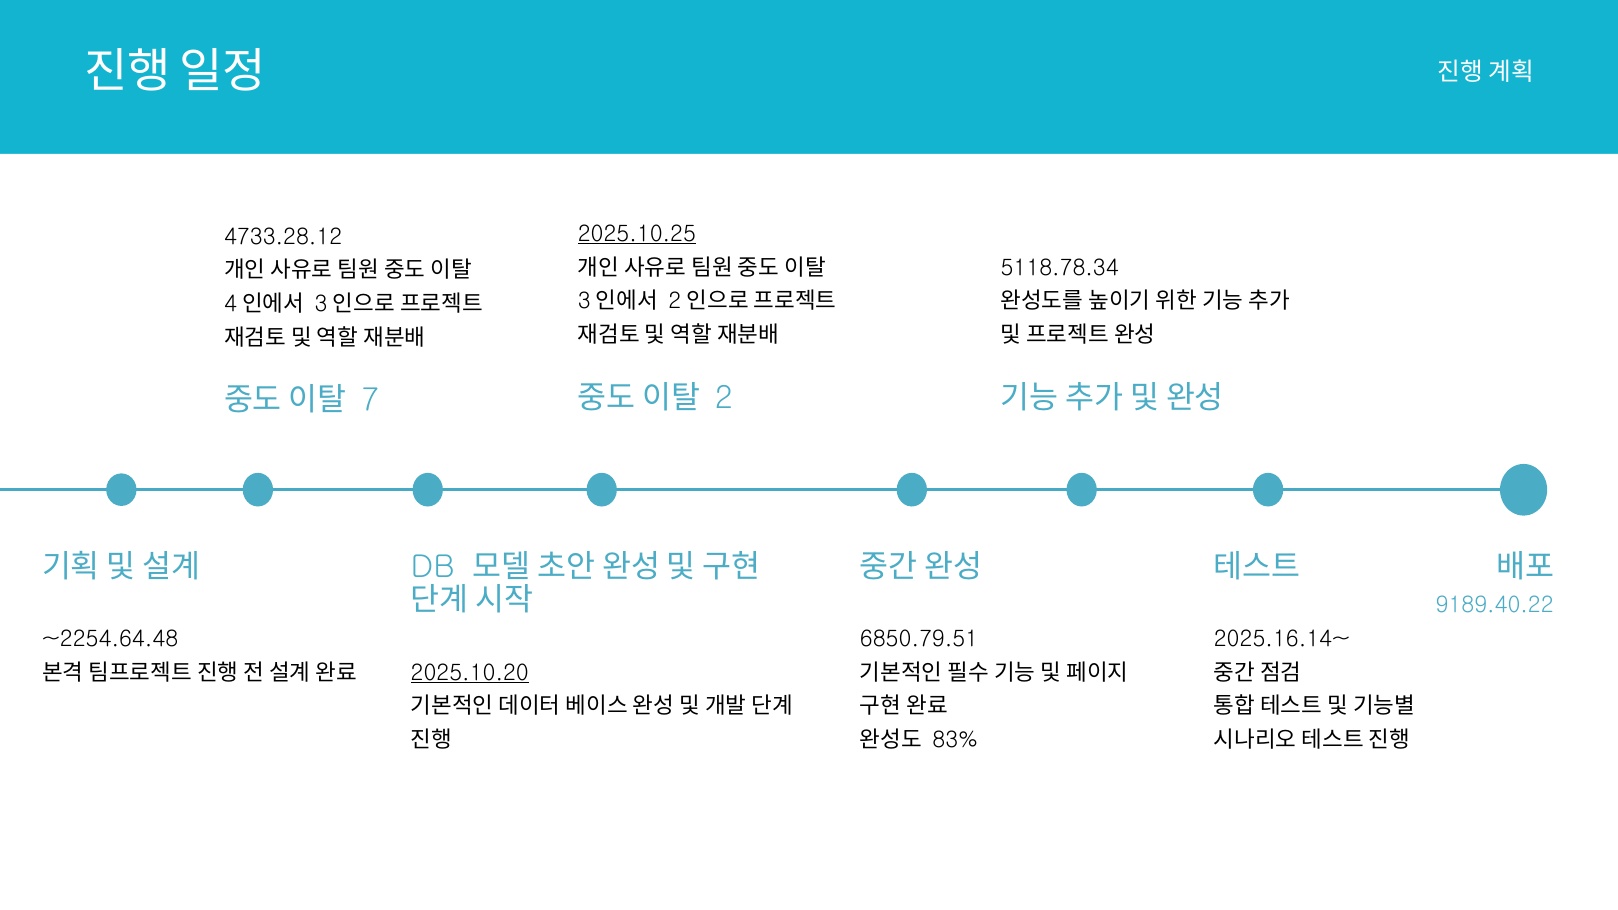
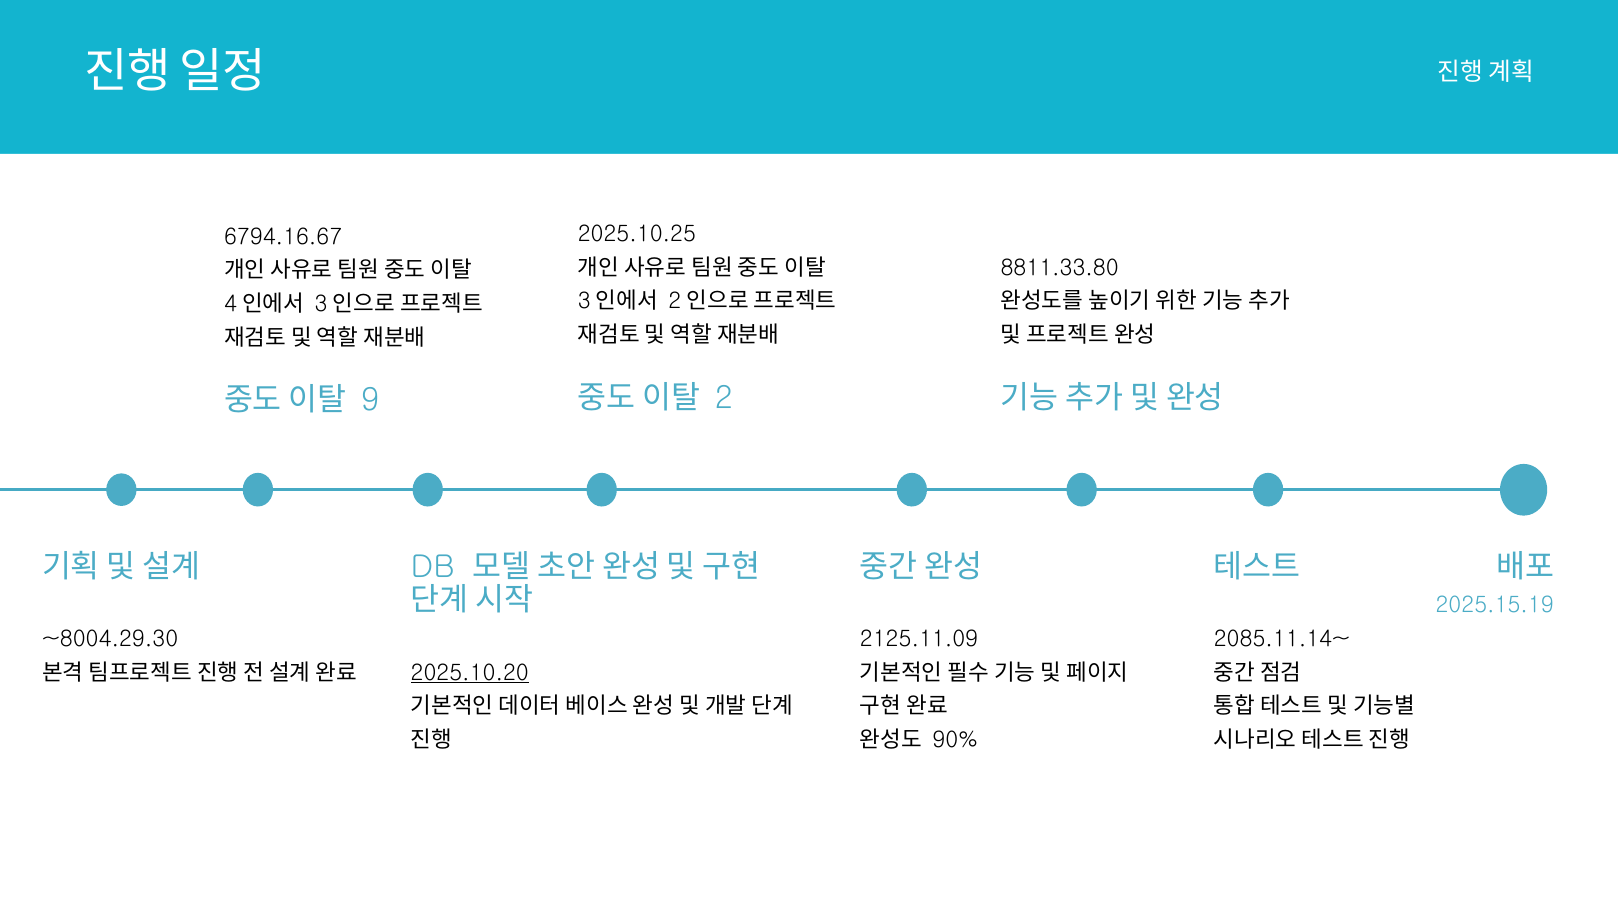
2025.10.25 underline: present -> none
4733.28.12: 4733.28.12 -> 6794.16.67
5118.78.34: 5118.78.34 -> 8811.33.80
7: 7 -> 9
9189.40.22: 9189.40.22 -> 2025.15.19
~2254.64.48: ~2254.64.48 -> ~8004.29.30
6850.79.51: 6850.79.51 -> 2125.11.09
2025.16.14~: 2025.16.14~ -> 2085.11.14~
83%: 83% -> 90%
